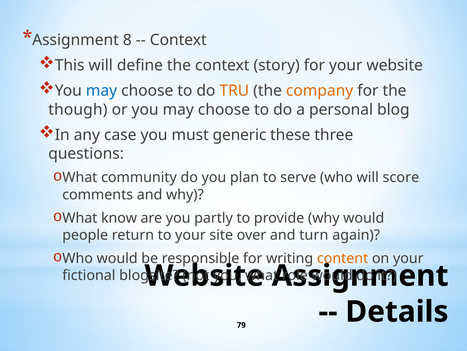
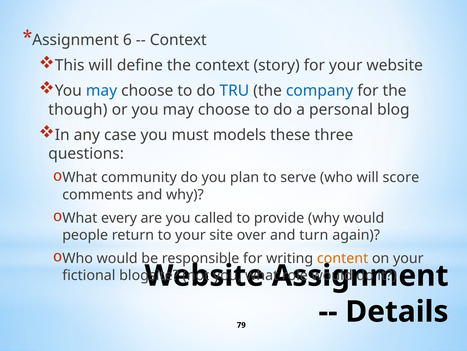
8: 8 -> 6
TRU colour: orange -> blue
company colour: orange -> blue
generic: generic -> models
know: know -> every
partly: partly -> called
